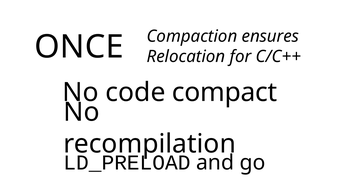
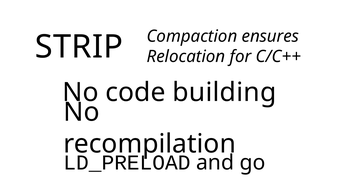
ONCE: ONCE -> STRIP
compact: compact -> building
